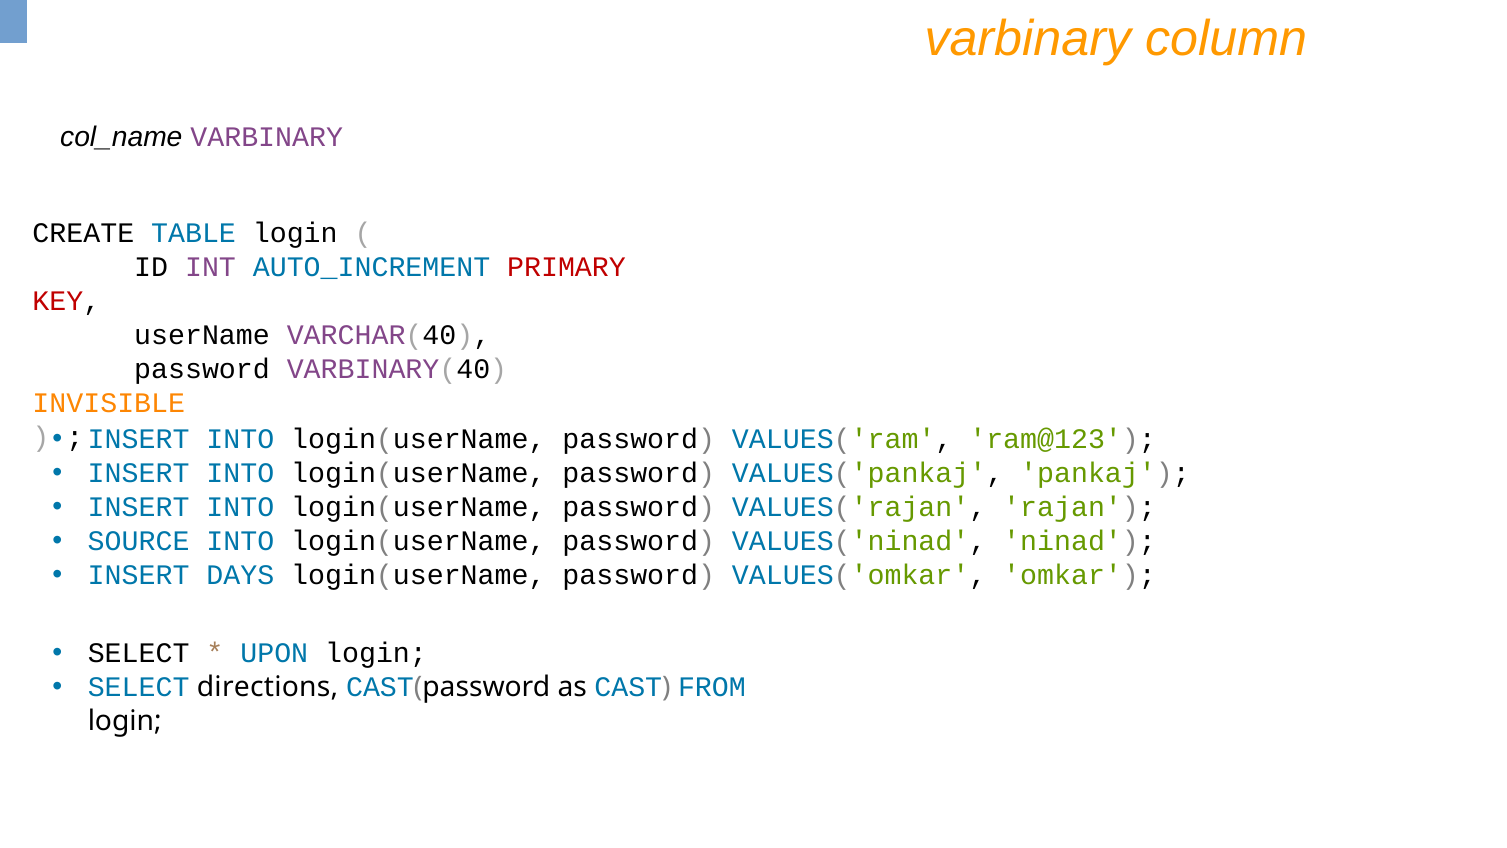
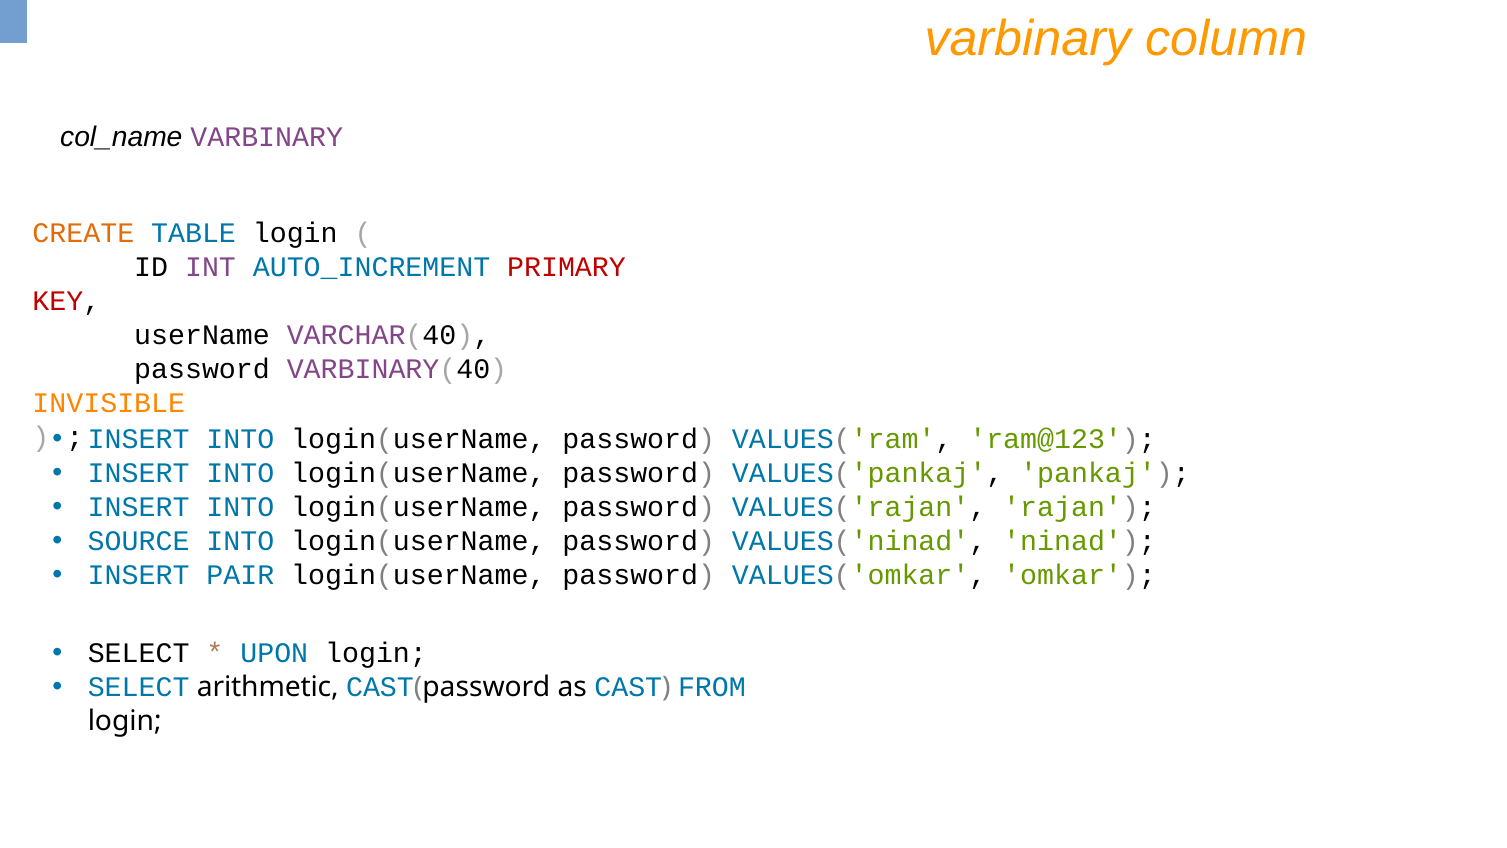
CREATE colour: black -> orange
DAYS: DAYS -> PAIR
directions: directions -> arithmetic
